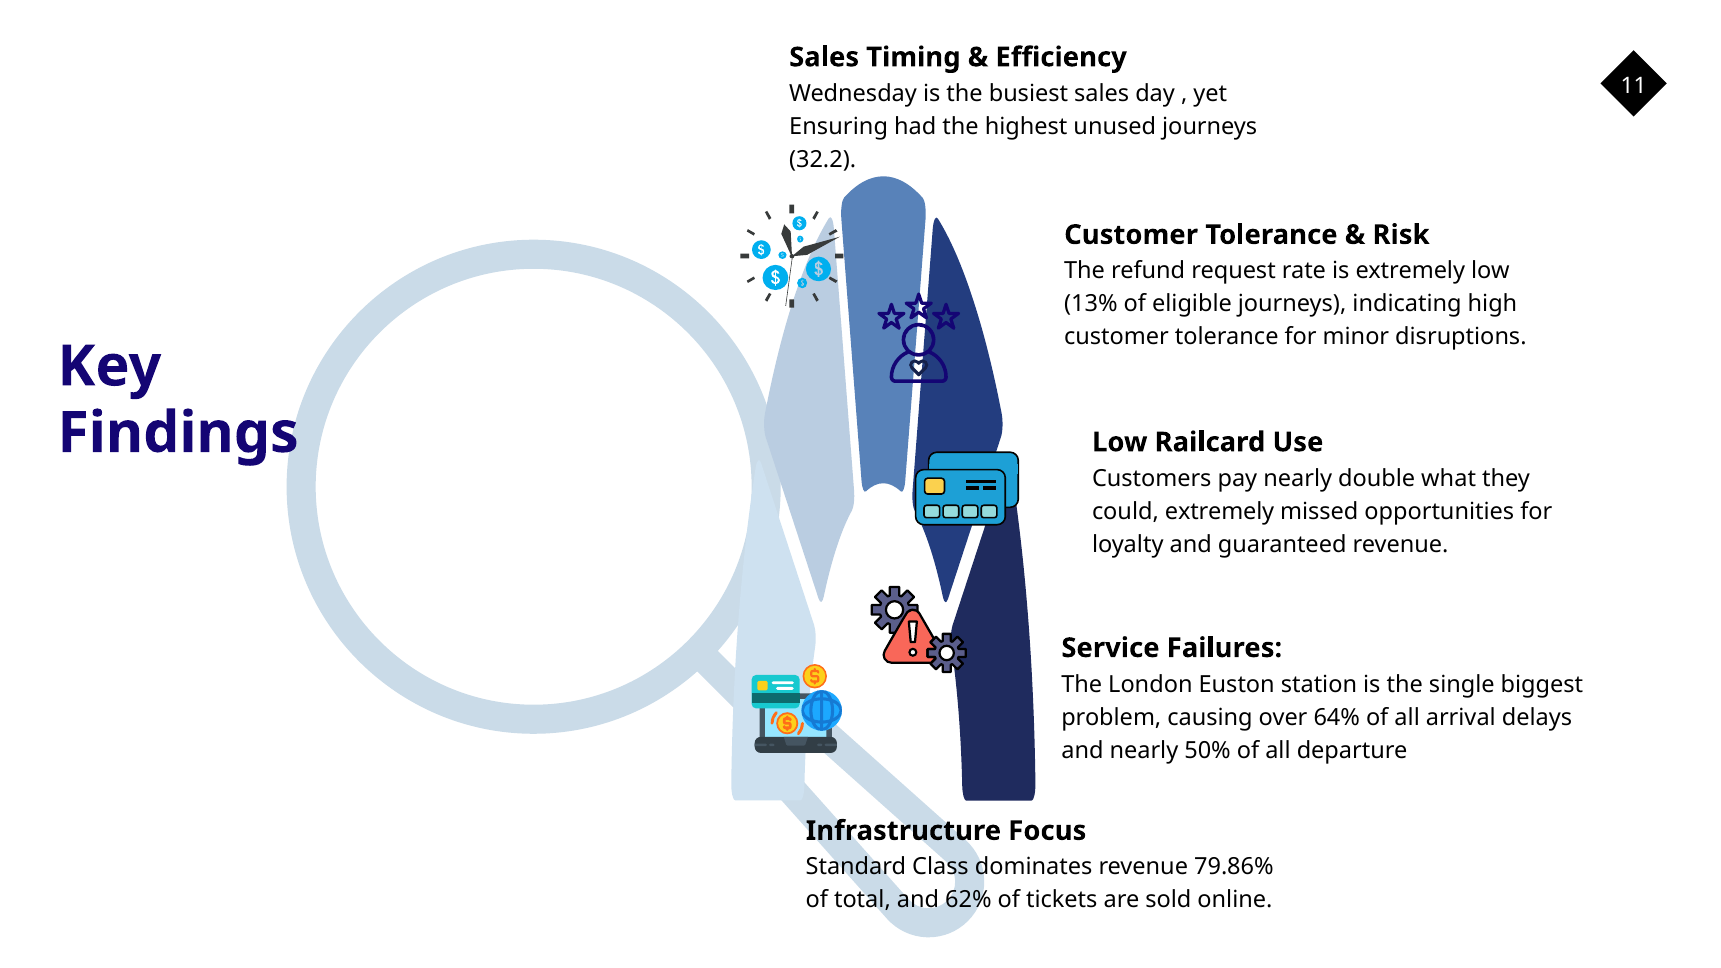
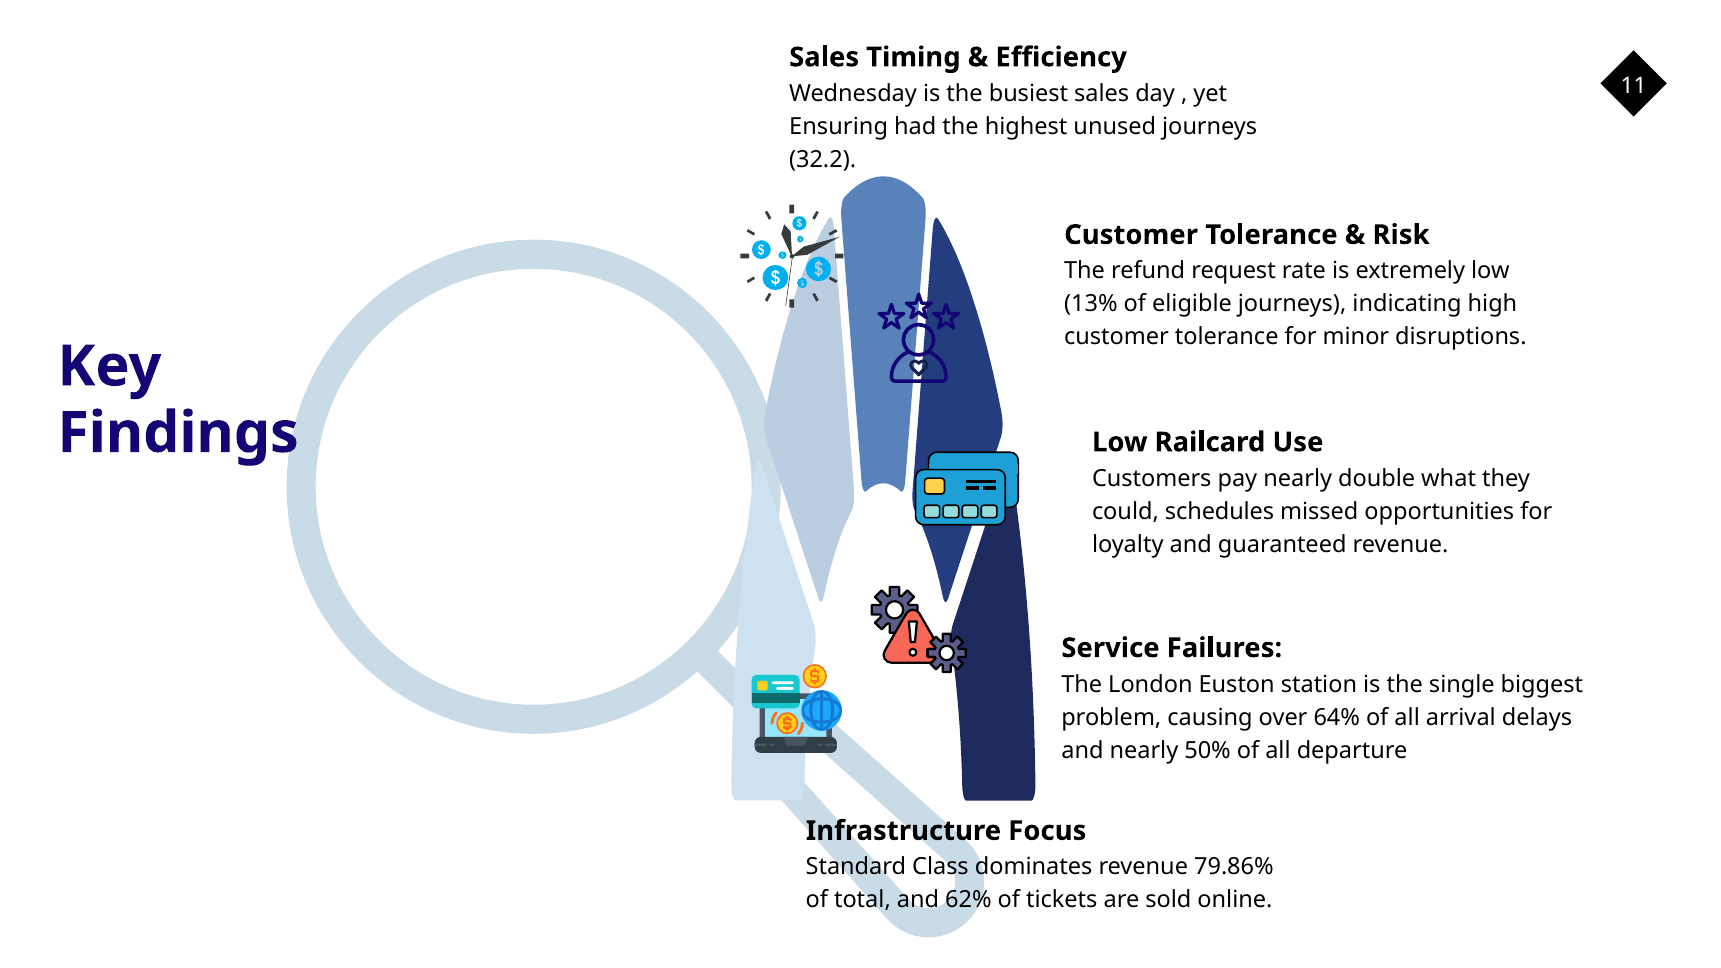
could extremely: extremely -> schedules
